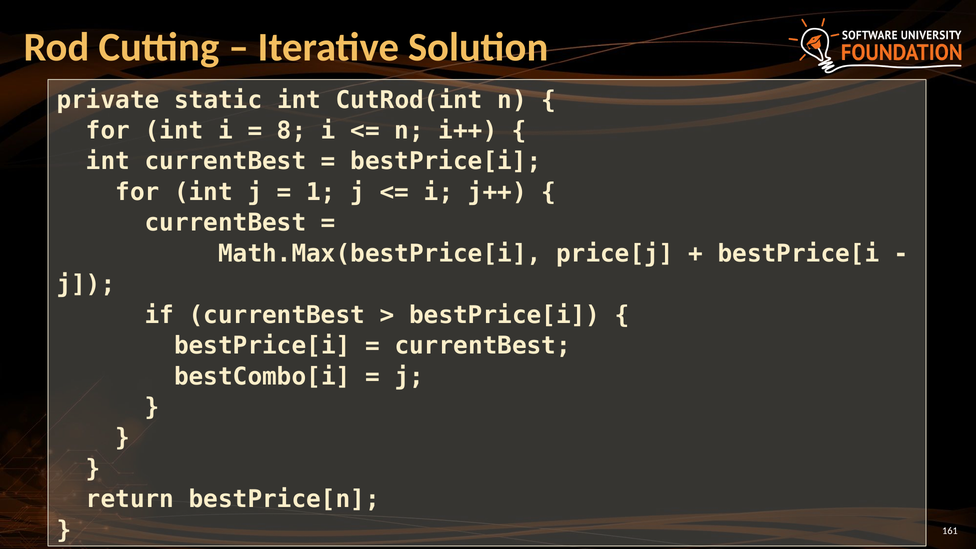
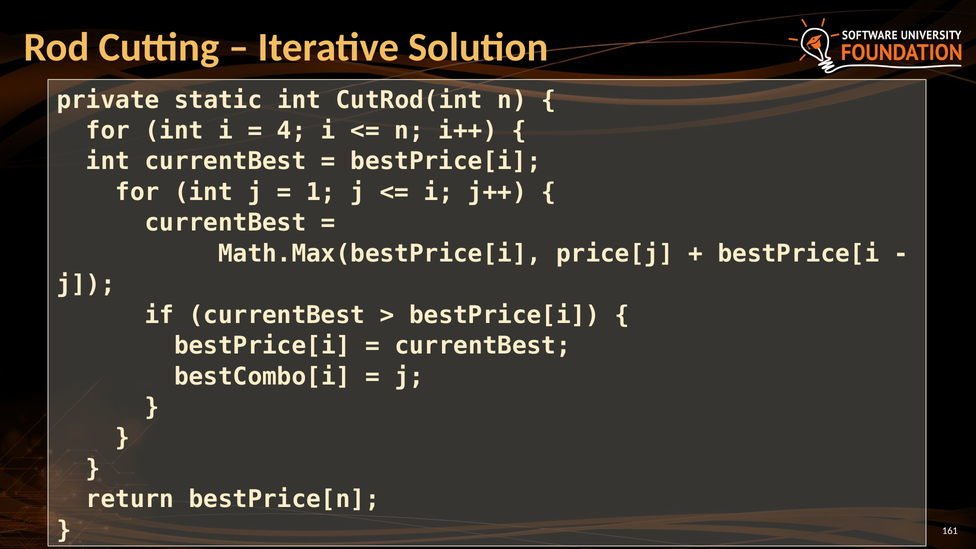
8: 8 -> 4
